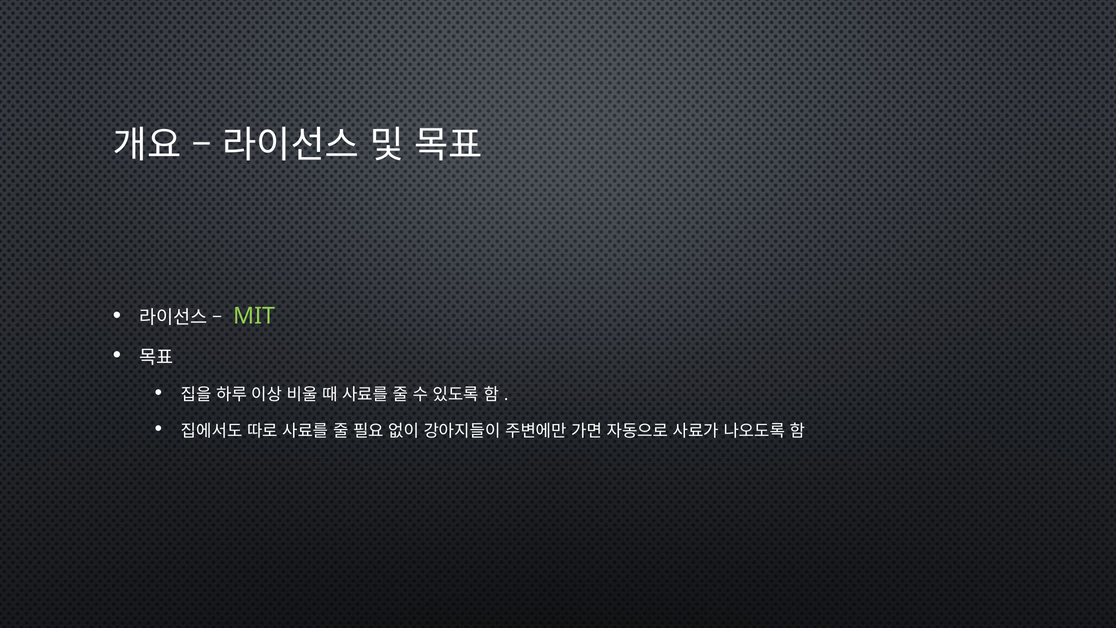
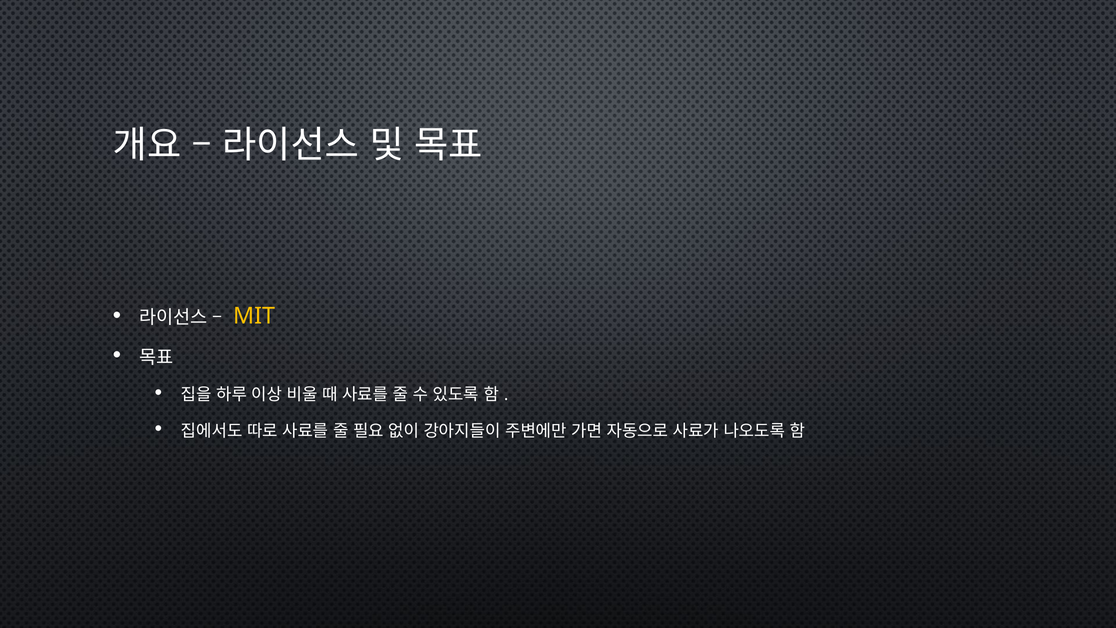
MIT colour: light green -> yellow
